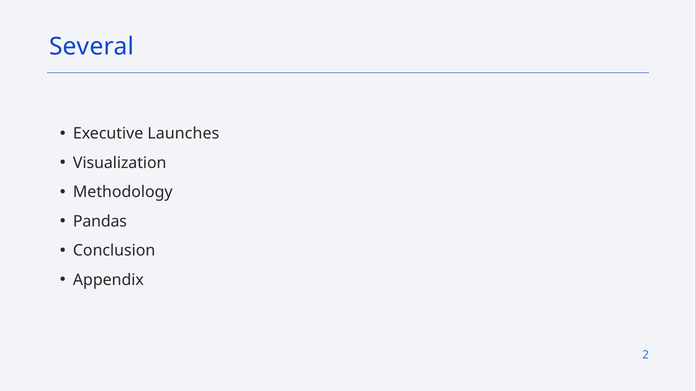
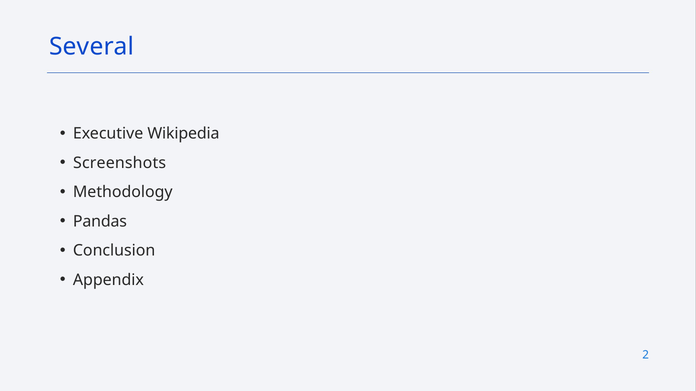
Launches: Launches -> Wikipedia
Visualization: Visualization -> Screenshots
